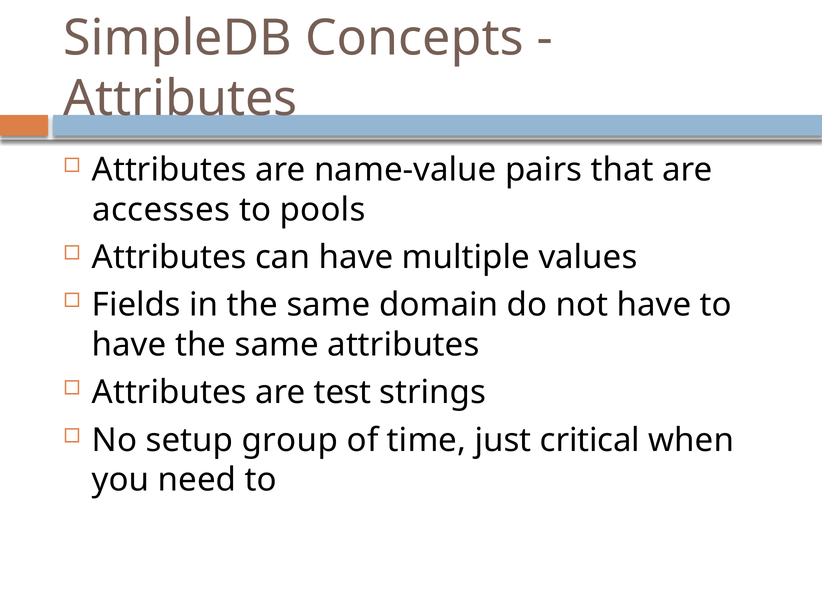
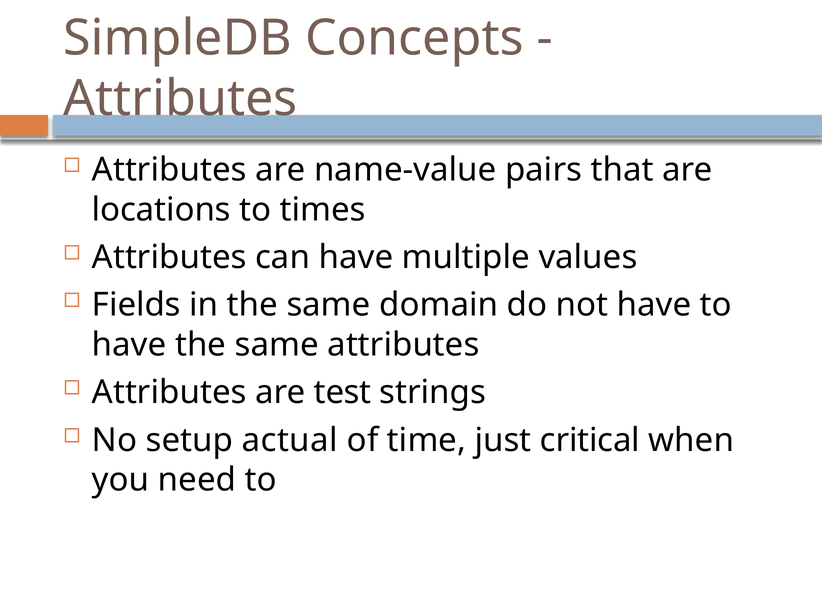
accesses: accesses -> locations
pools: pools -> times
group: group -> actual
